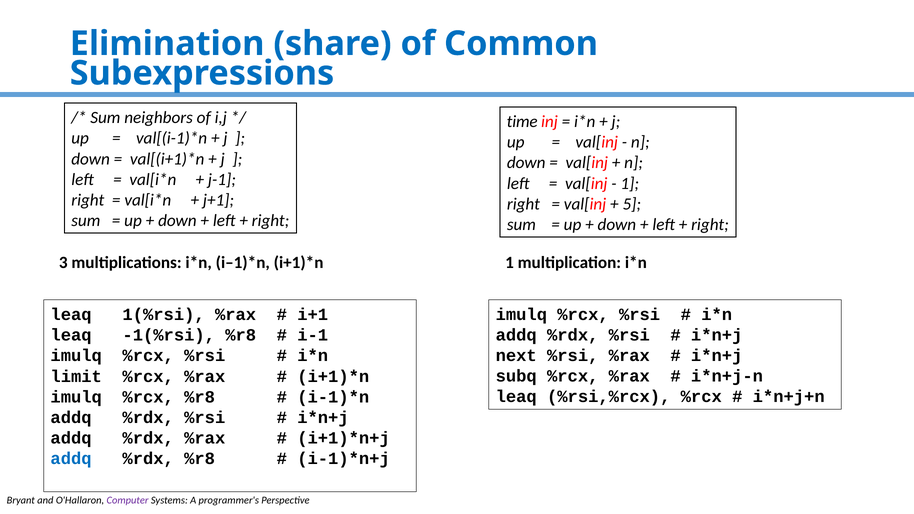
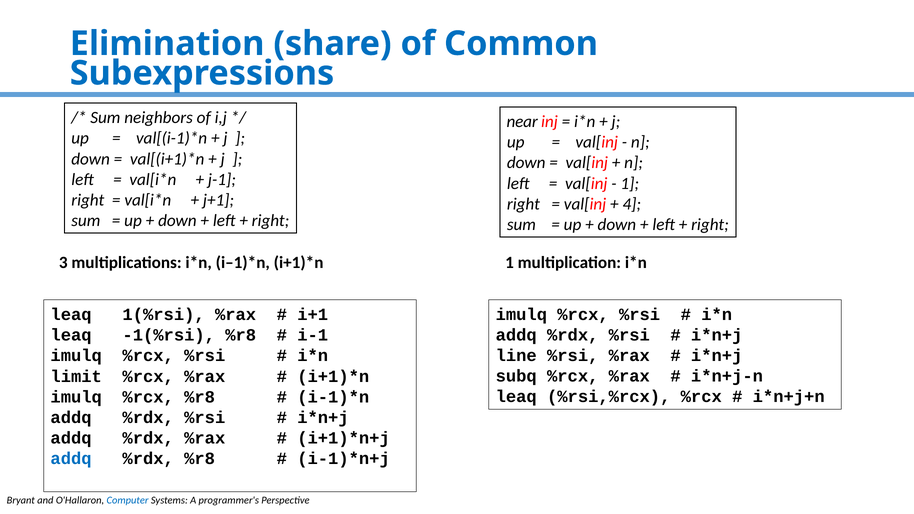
time: time -> near
5: 5 -> 4
next: next -> line
Computer colour: purple -> blue
